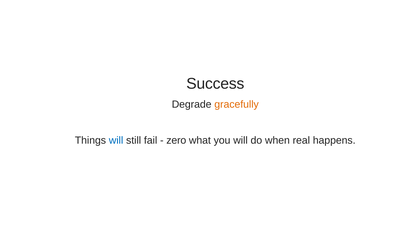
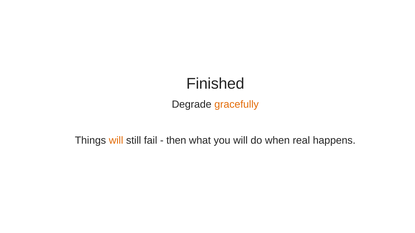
Success: Success -> Finished
will at (116, 141) colour: blue -> orange
zero: zero -> then
